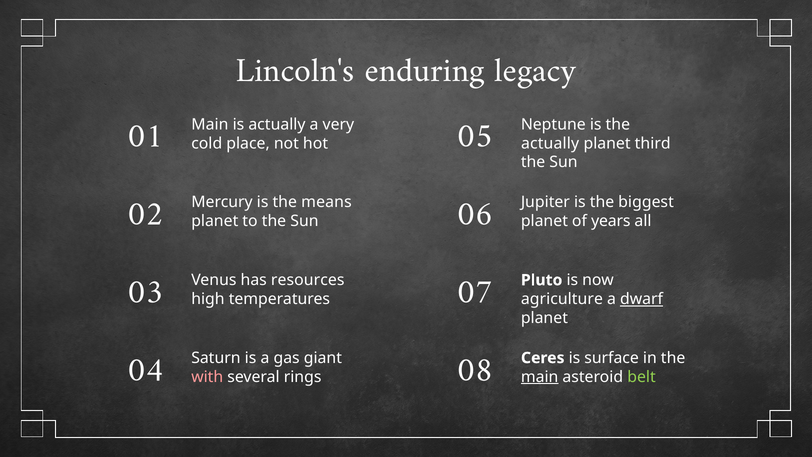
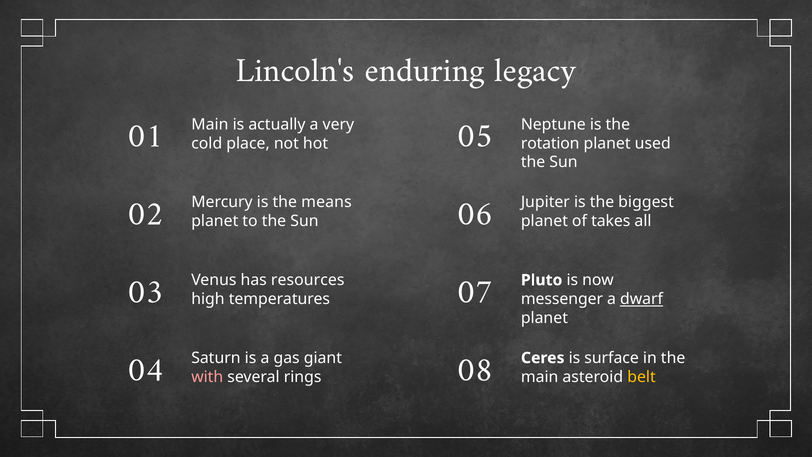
actually at (550, 143): actually -> rotation
third: third -> used
years: years -> takes
agriculture: agriculture -> messenger
main at (540, 377) underline: present -> none
belt colour: light green -> yellow
